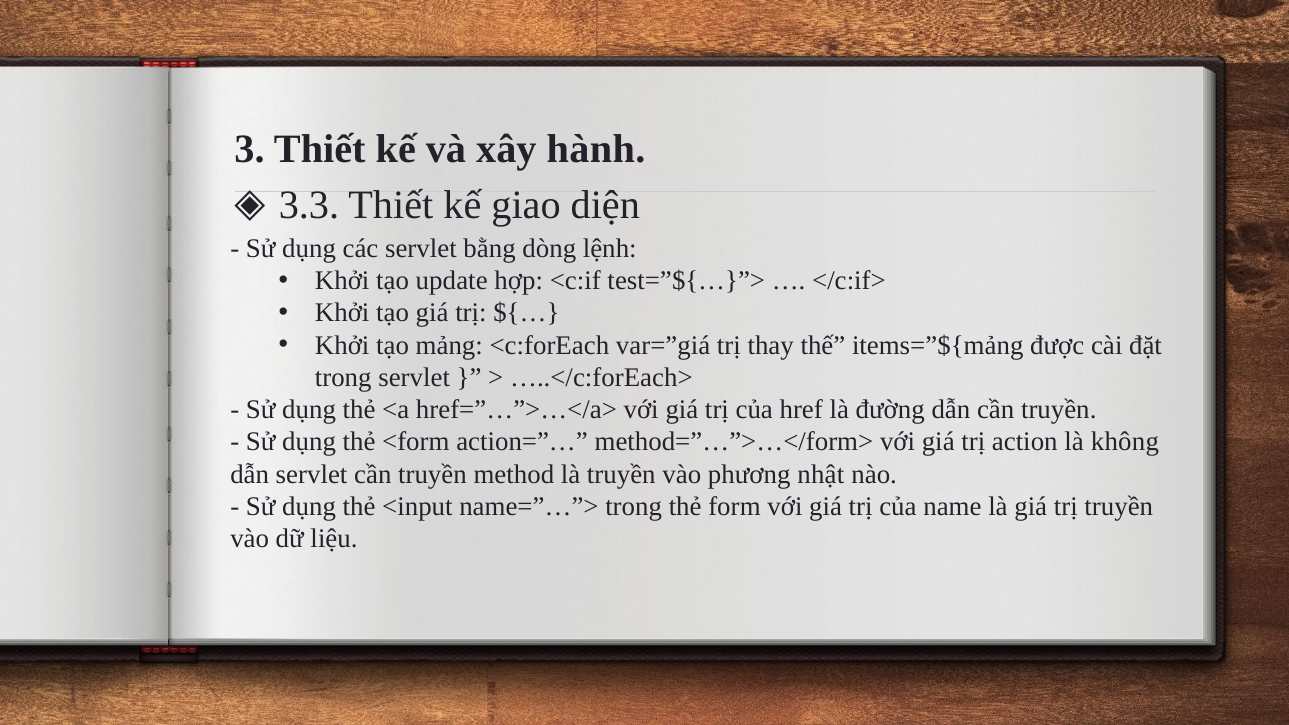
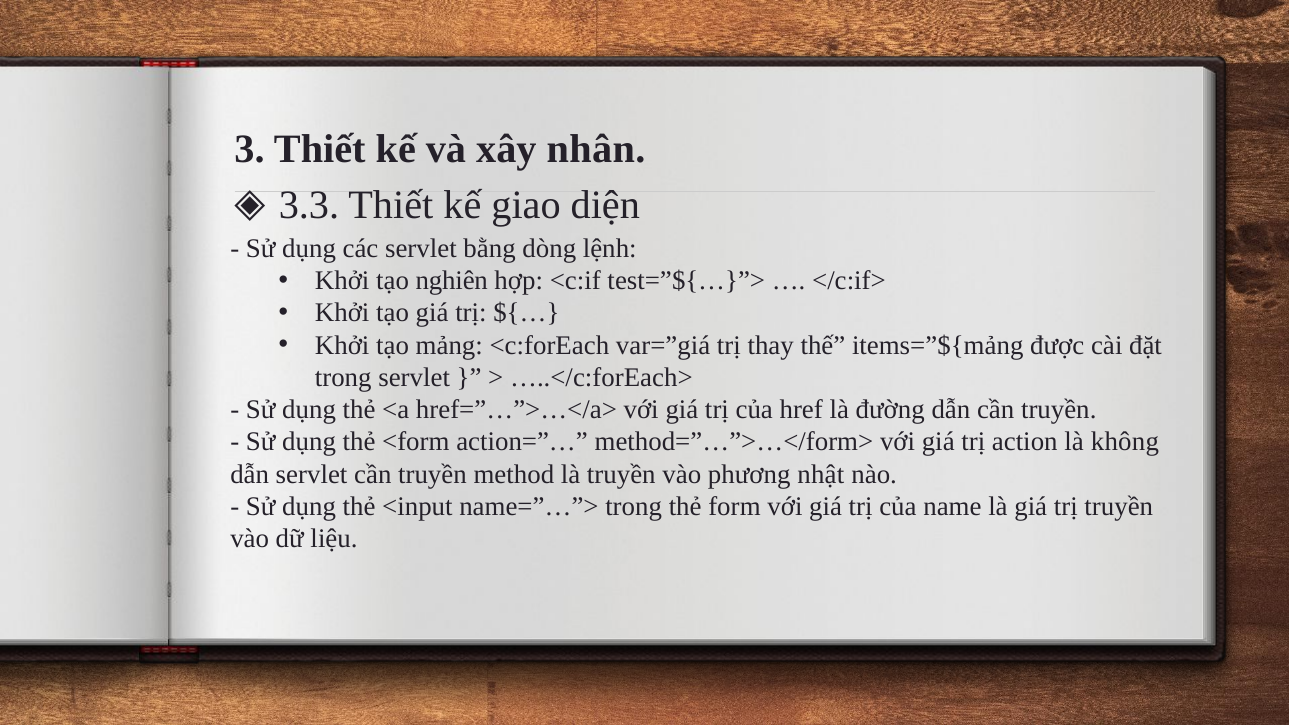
hành: hành -> nhân
update: update -> nghiên
